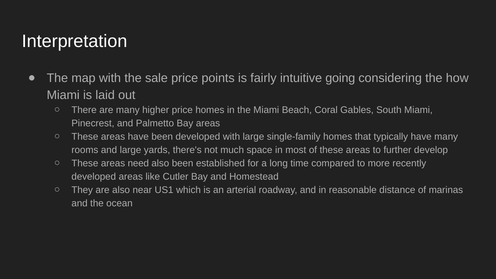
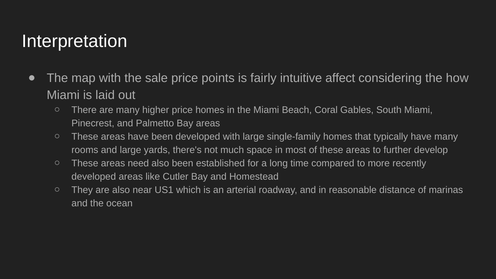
going: going -> affect
